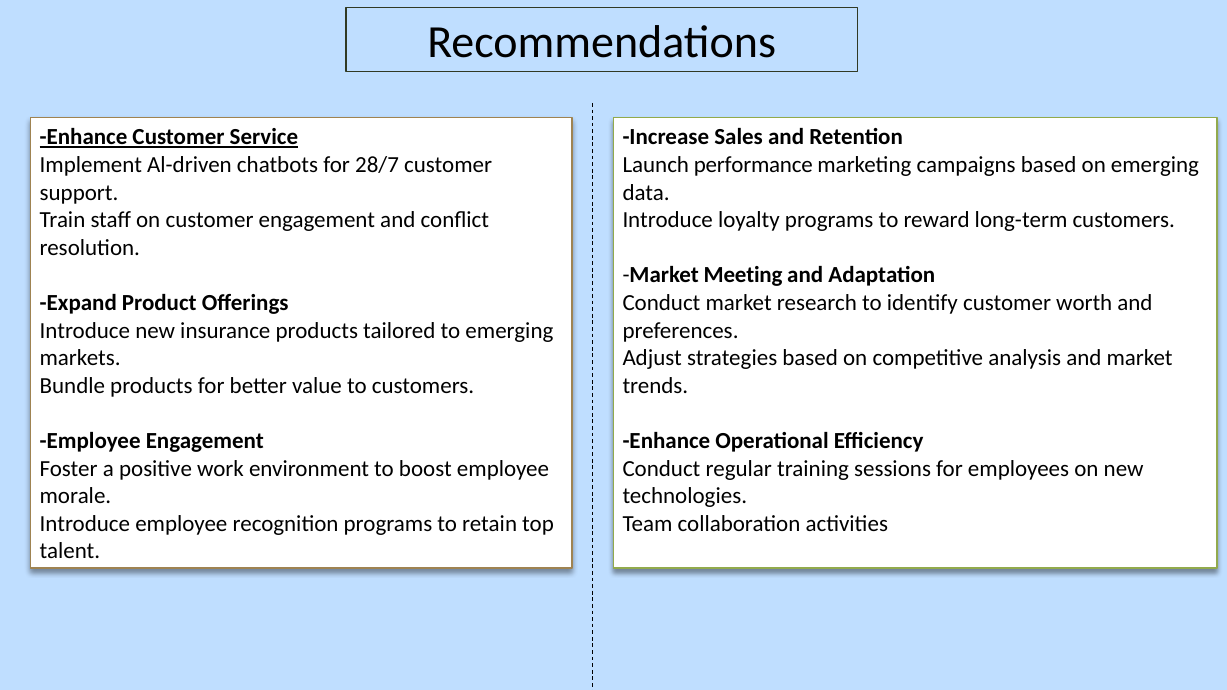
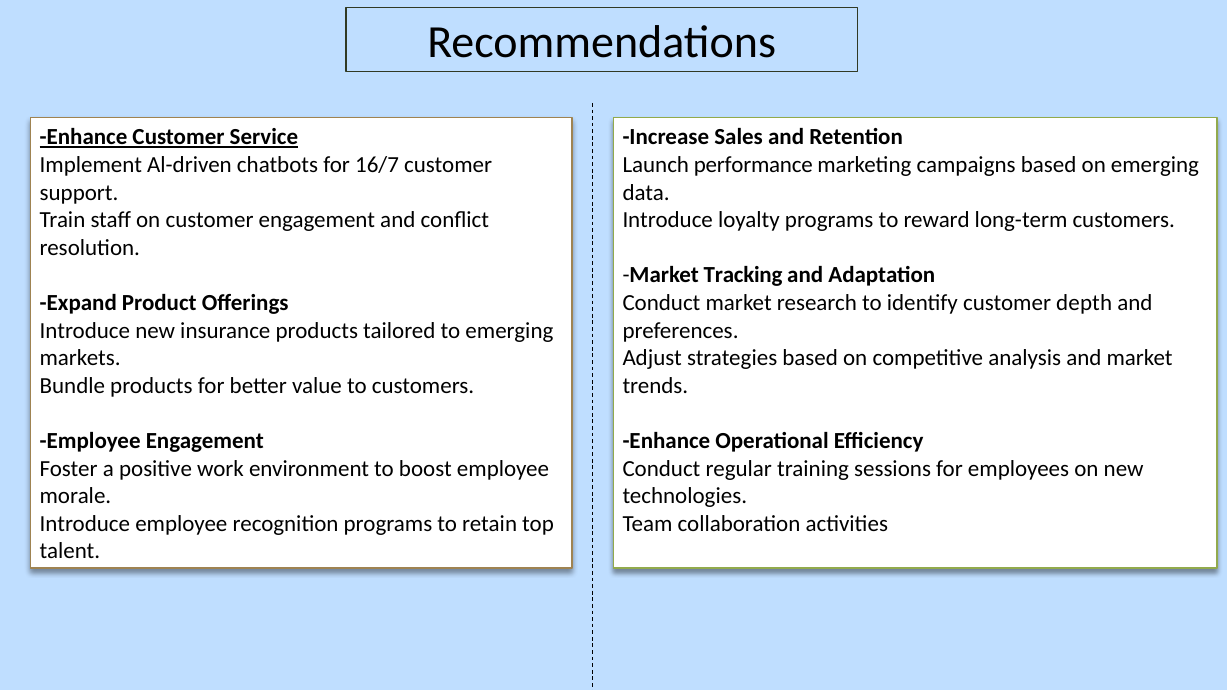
28/7: 28/7 -> 16/7
Meeting: Meeting -> Tracking
worth: worth -> depth
